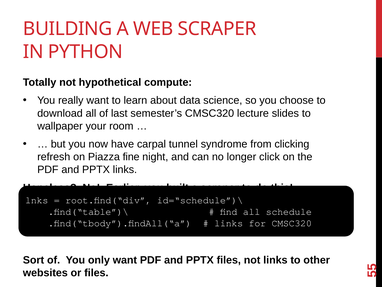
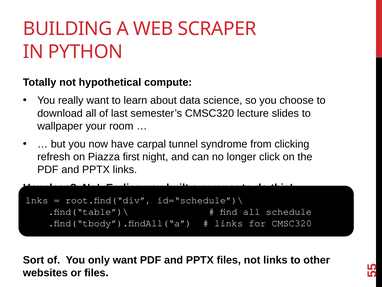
fine: fine -> first
